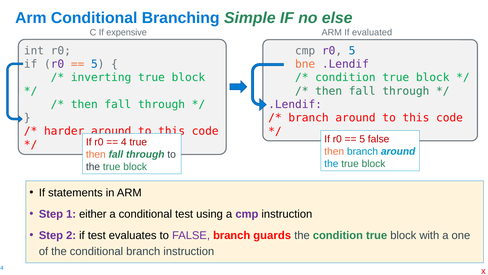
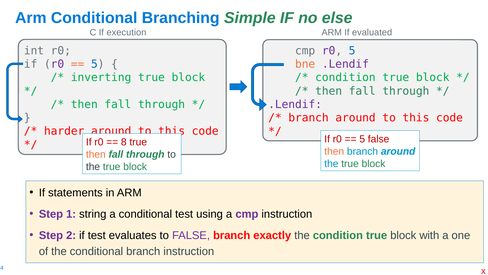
expensive: expensive -> execution
4: 4 -> 8
either: either -> string
guards: guards -> exactly
